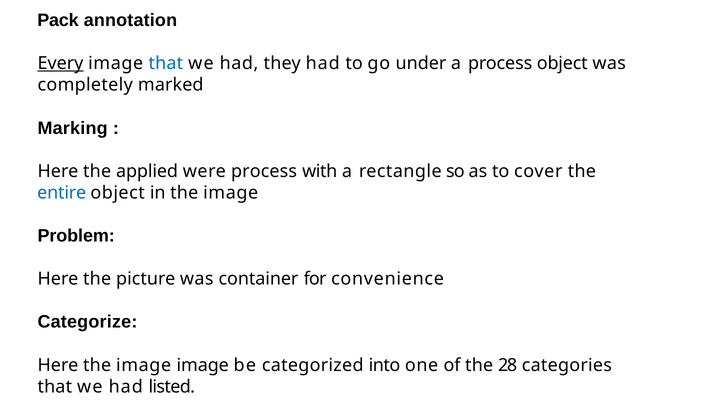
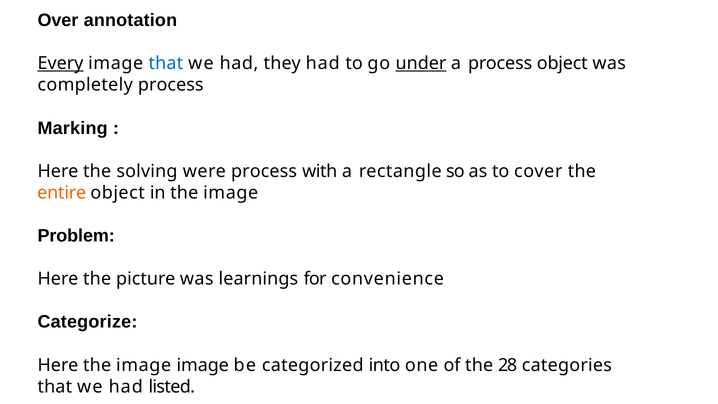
Pack: Pack -> Over
under underline: none -> present
completely marked: marked -> process
applied: applied -> solving
entire colour: blue -> orange
container: container -> learnings
